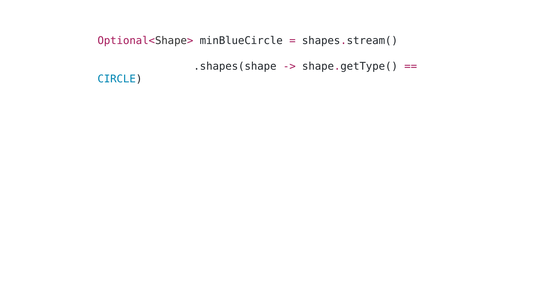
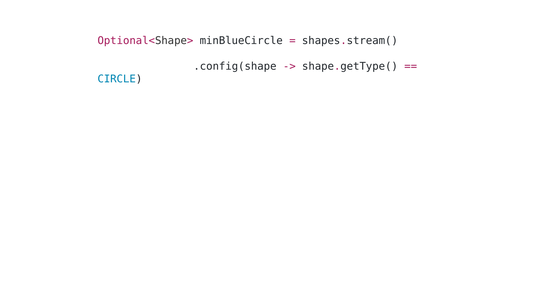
.shapes(shape: .shapes(shape -> .config(shape
